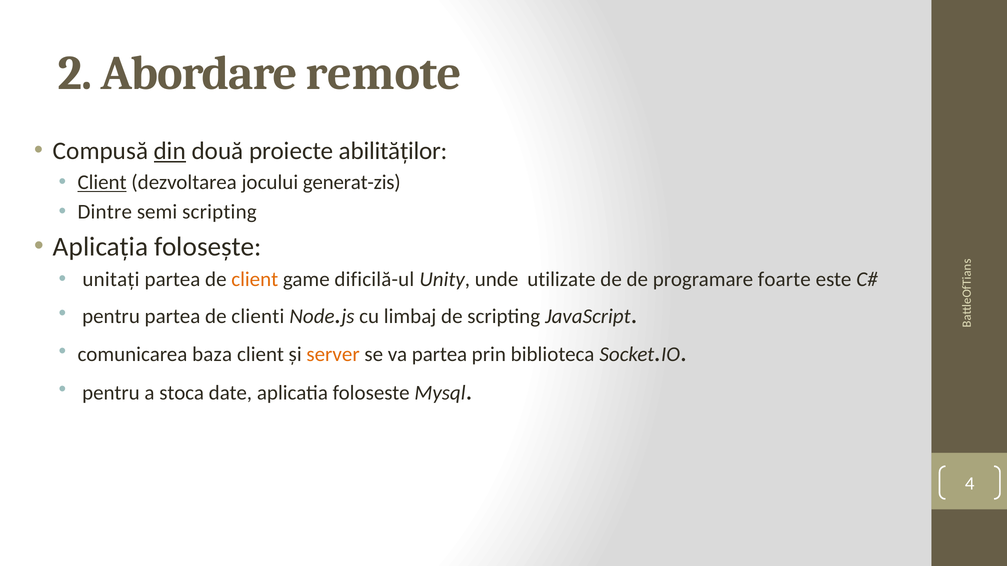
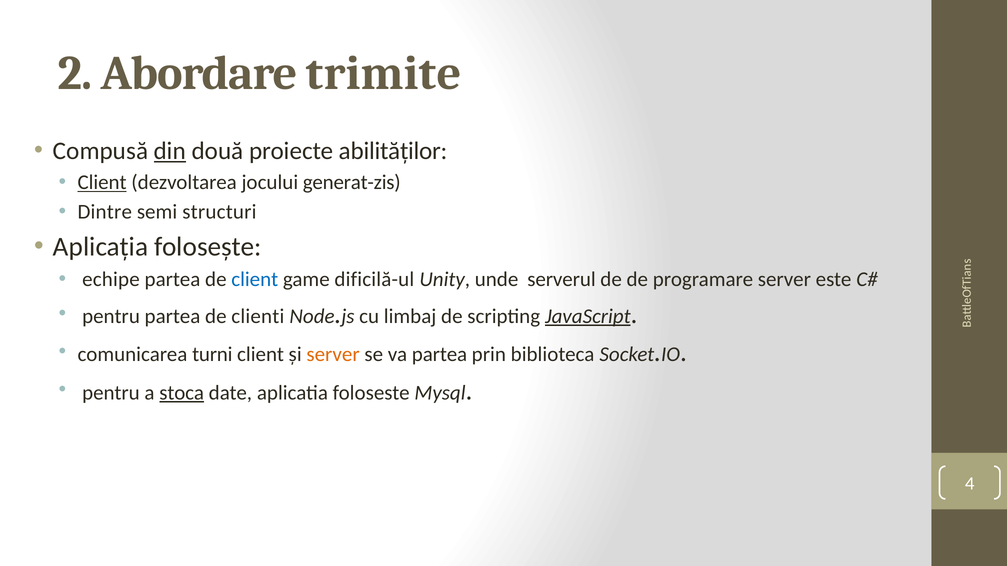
remote: remote -> trimite
semi scripting: scripting -> structuri
unitați: unitați -> echipe
client at (255, 280) colour: orange -> blue
utilizate: utilizate -> serverul
programare foarte: foarte -> server
JavaScript underline: none -> present
baza: baza -> turni
stoca underline: none -> present
